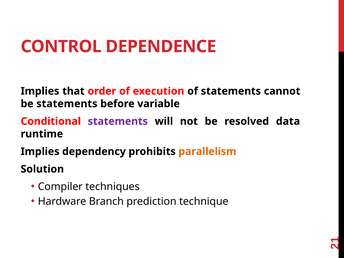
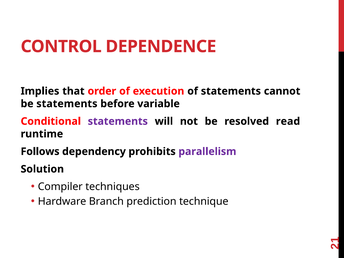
data: data -> read
Implies at (40, 152): Implies -> Follows
parallelism colour: orange -> purple
